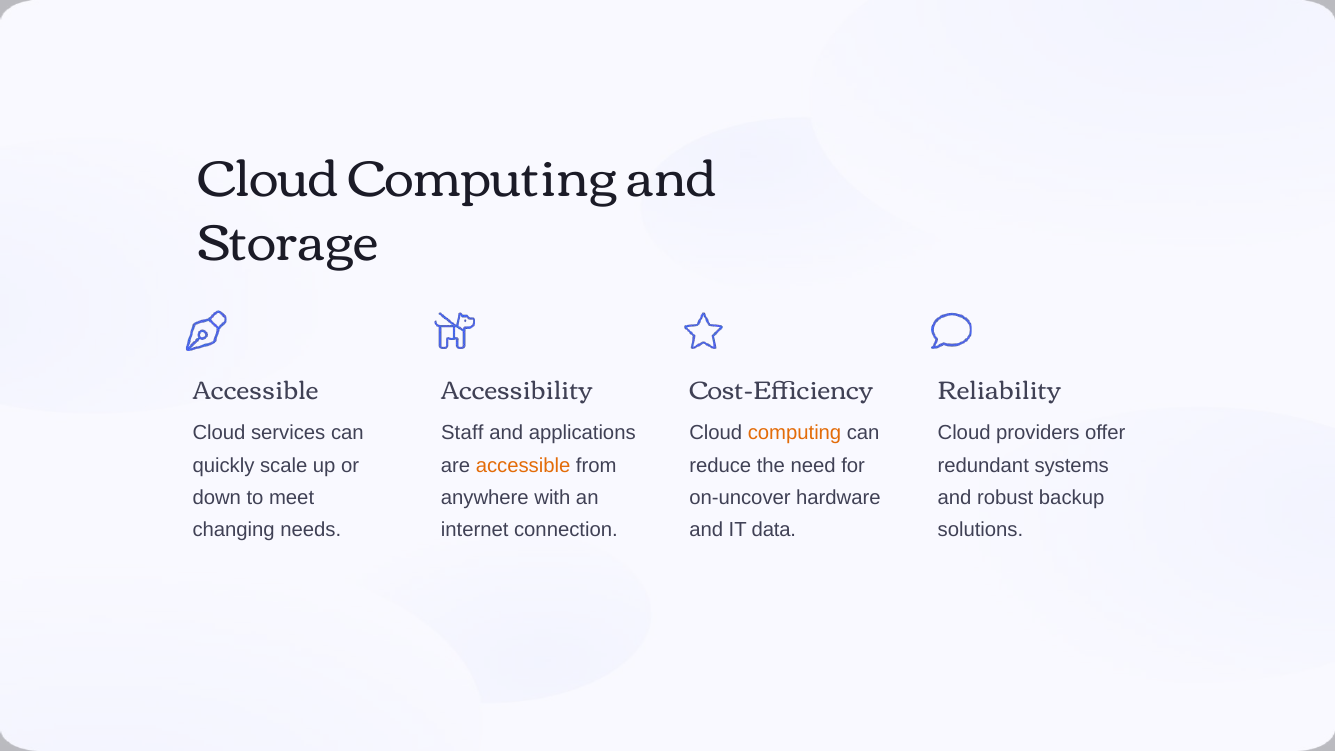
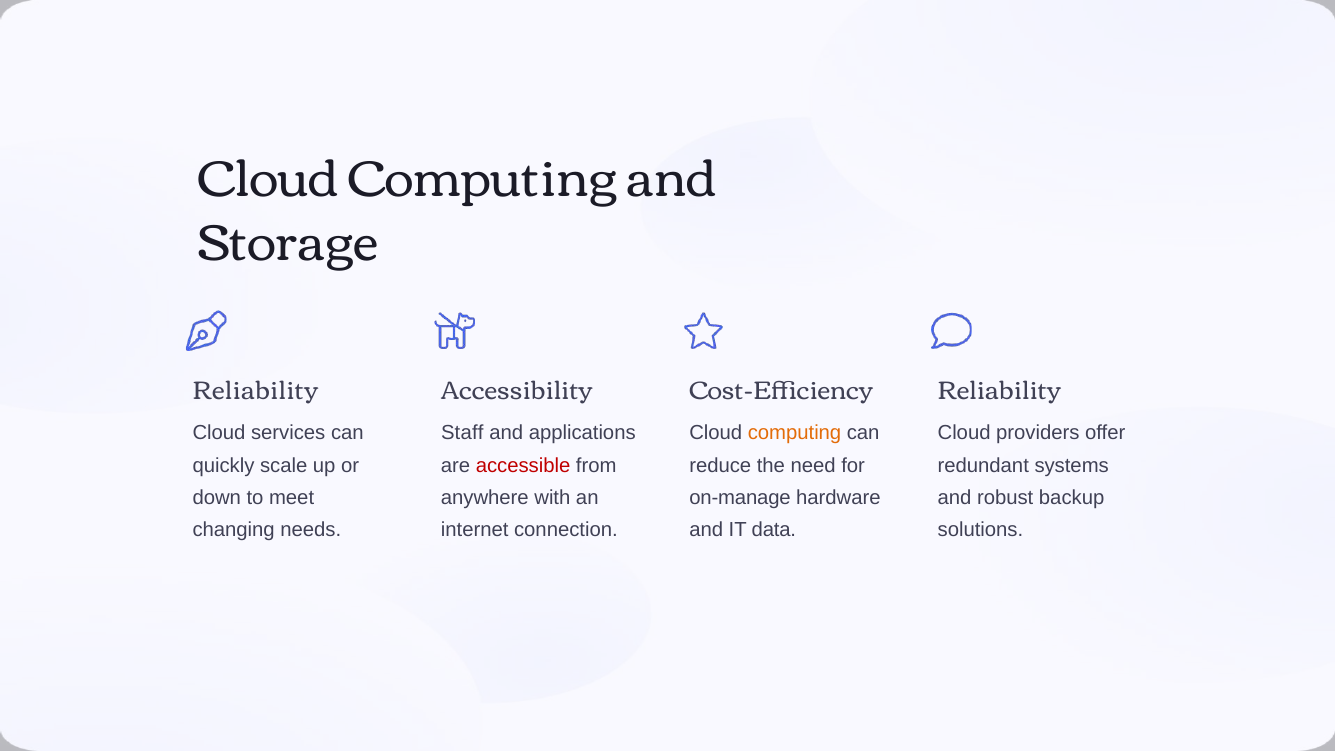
Accessible at (255, 391): Accessible -> Reliability
accessible at (523, 465) colour: orange -> red
on-uncover: on-uncover -> on-manage
